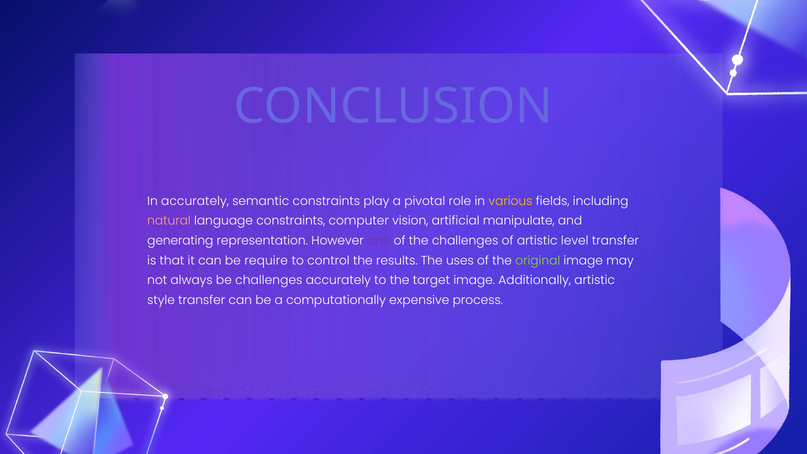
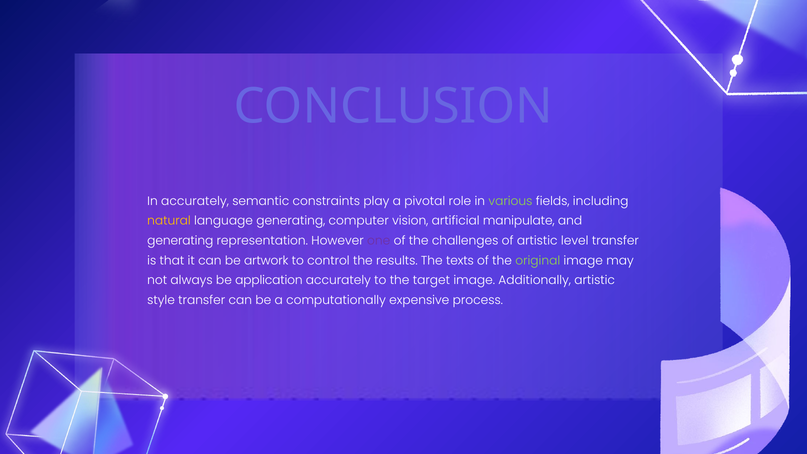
various colour: yellow -> light green
natural colour: pink -> yellow
language constraints: constraints -> generating
require: require -> artwork
uses: uses -> texts
be challenges: challenges -> application
